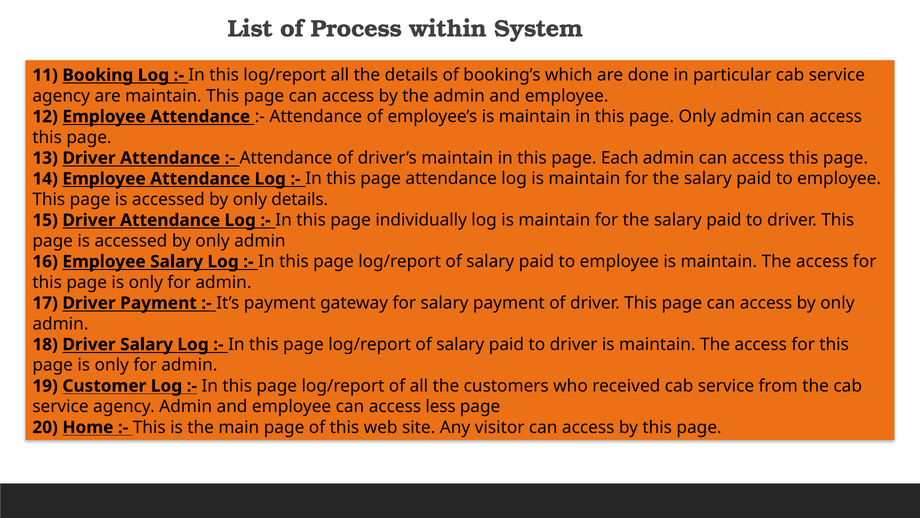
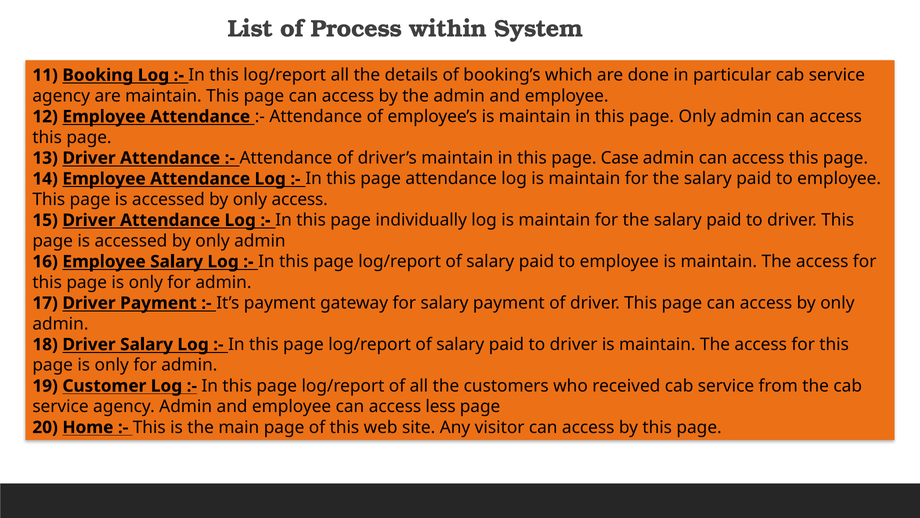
Each: Each -> Case
only details: details -> access
